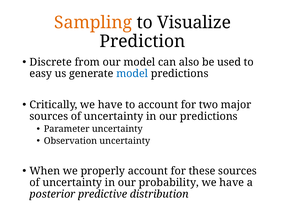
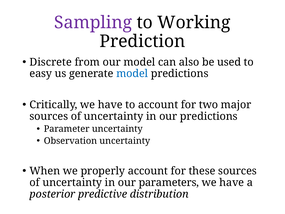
Sampling colour: orange -> purple
Visualize: Visualize -> Working
probability: probability -> parameters
